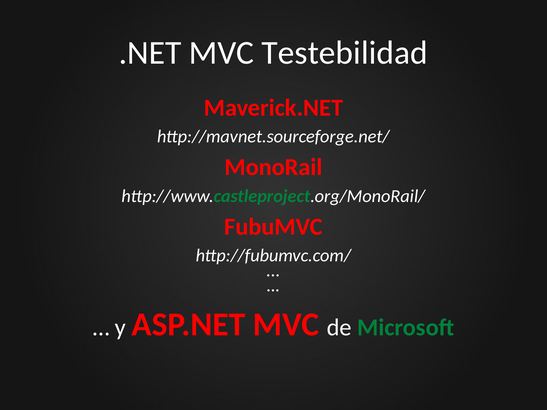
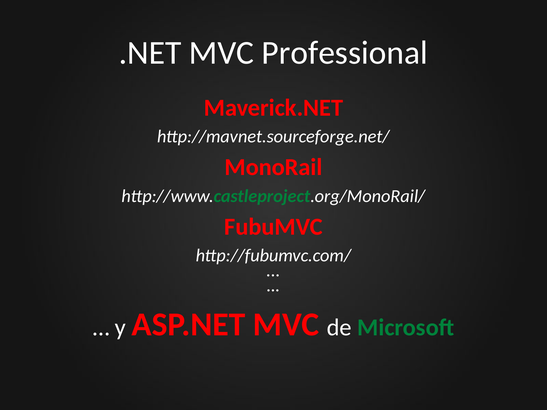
Testebilidad: Testebilidad -> Professional
